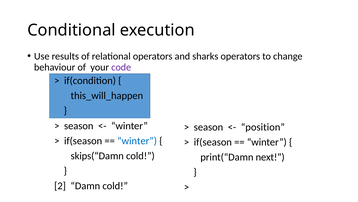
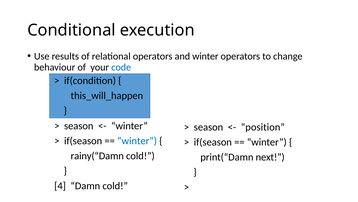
and sharks: sharks -> winter
code colour: purple -> blue
skips(“Damn: skips(“Damn -> rainy(“Damn
2: 2 -> 4
